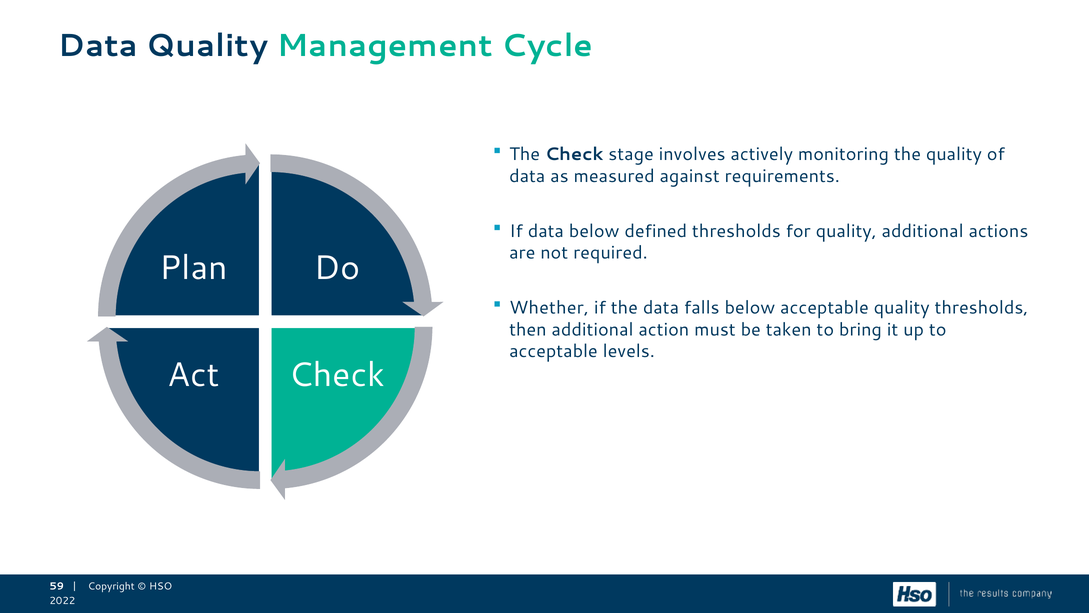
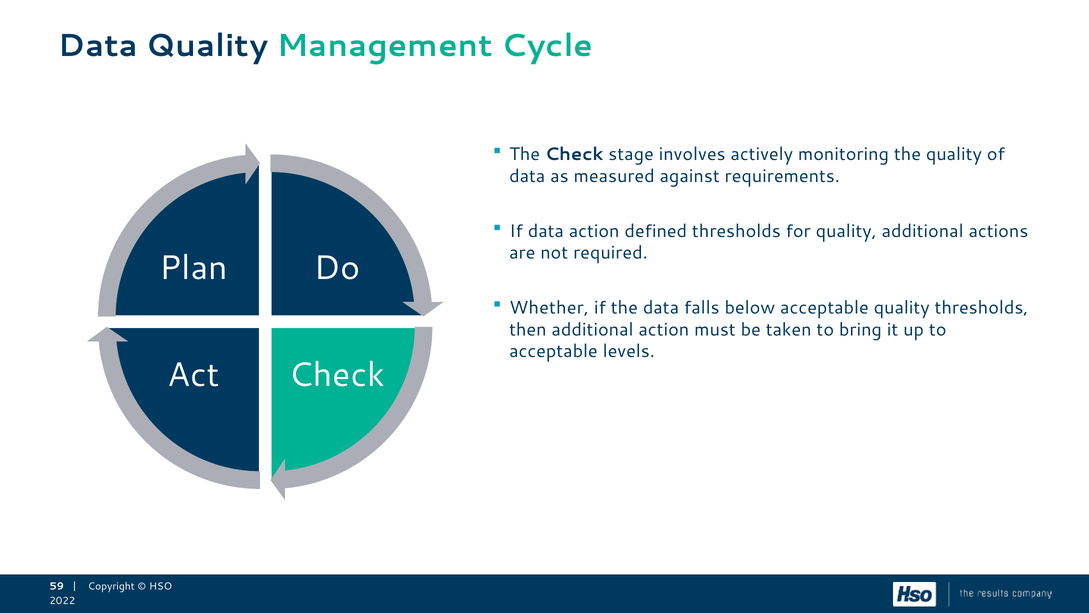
data below: below -> action
